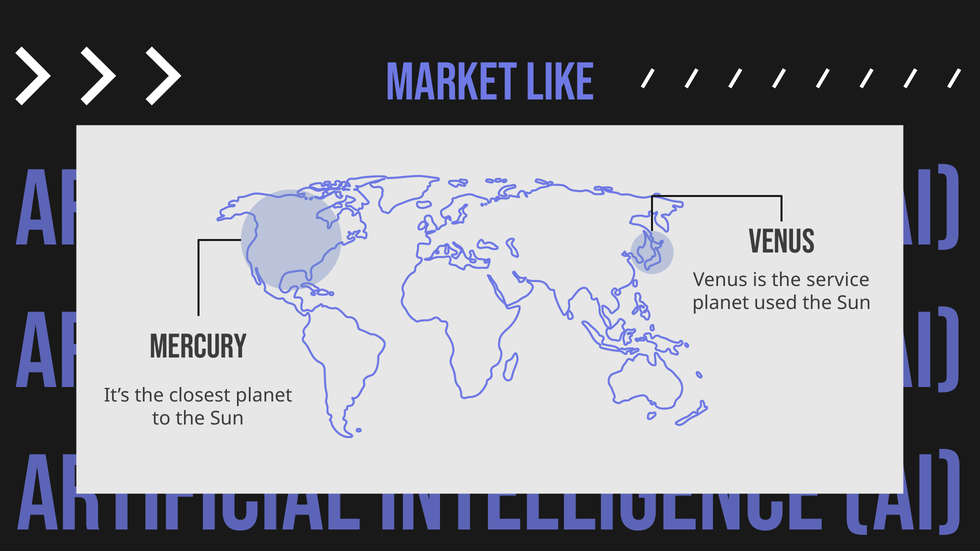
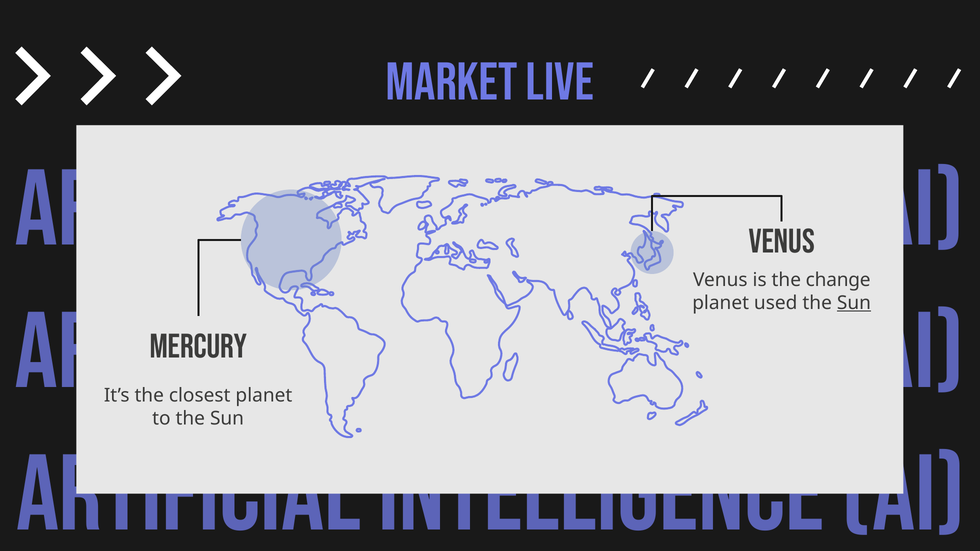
like: like -> live
service: service -> change
Sun at (854, 303) underline: none -> present
